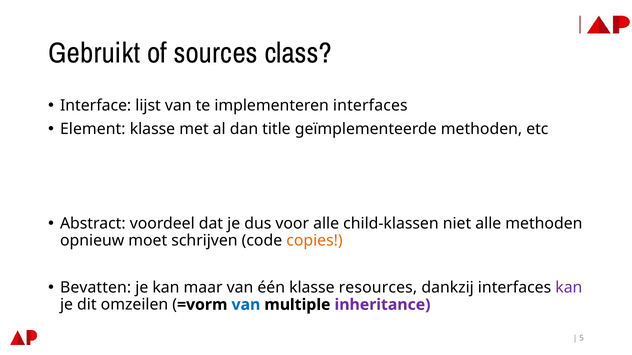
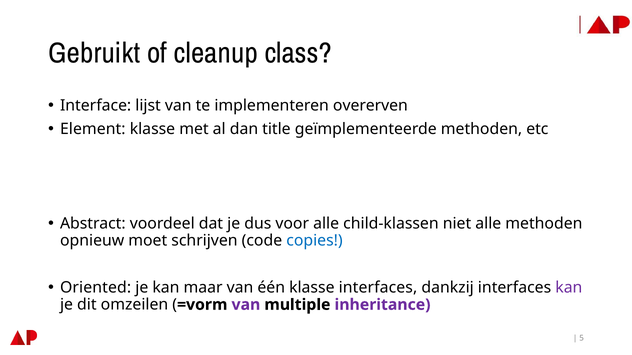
sources: sources -> cleanup
implementeren interfaces: interfaces -> overerven
copies colour: orange -> blue
Bevatten: Bevatten -> Oriented
klasse resources: resources -> interfaces
van at (246, 305) colour: blue -> purple
